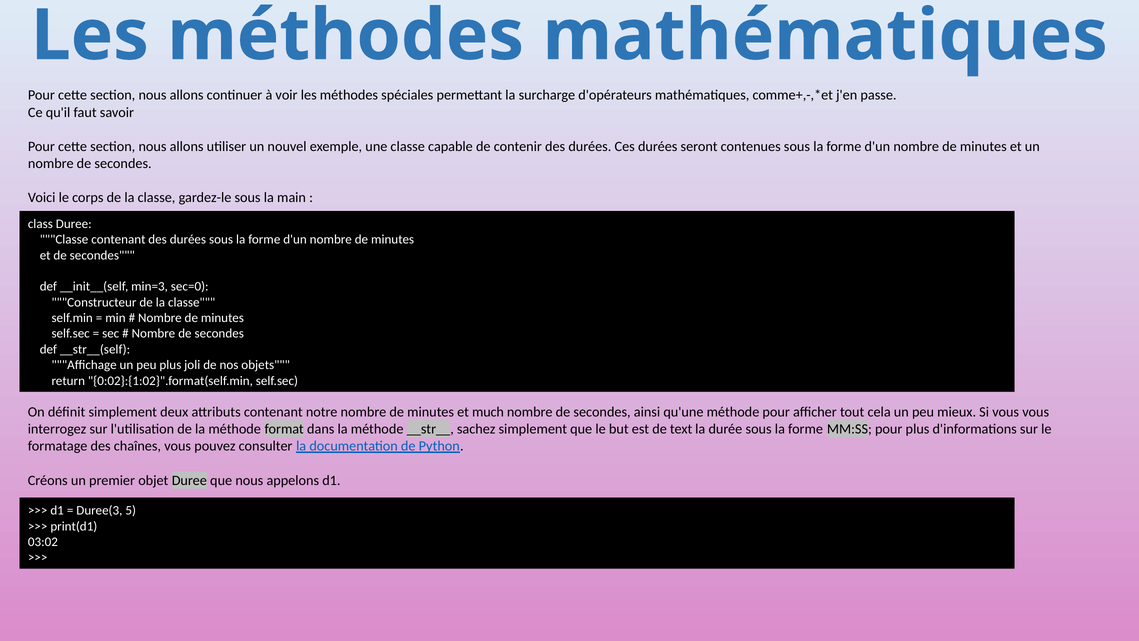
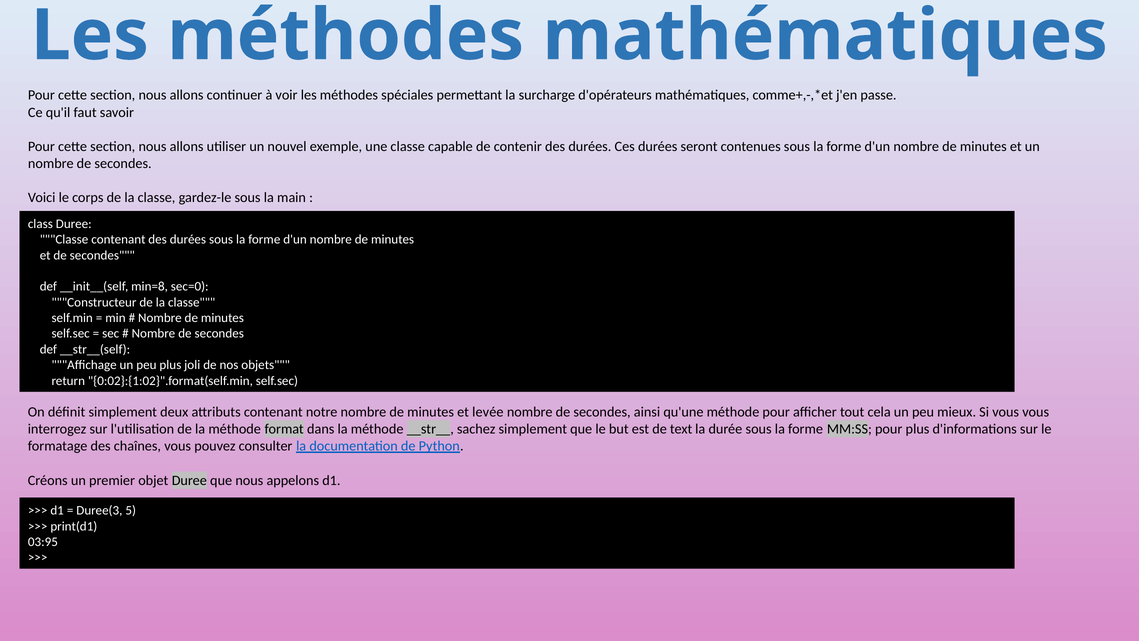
min=3: min=3 -> min=8
much: much -> levée
03:02: 03:02 -> 03:95
